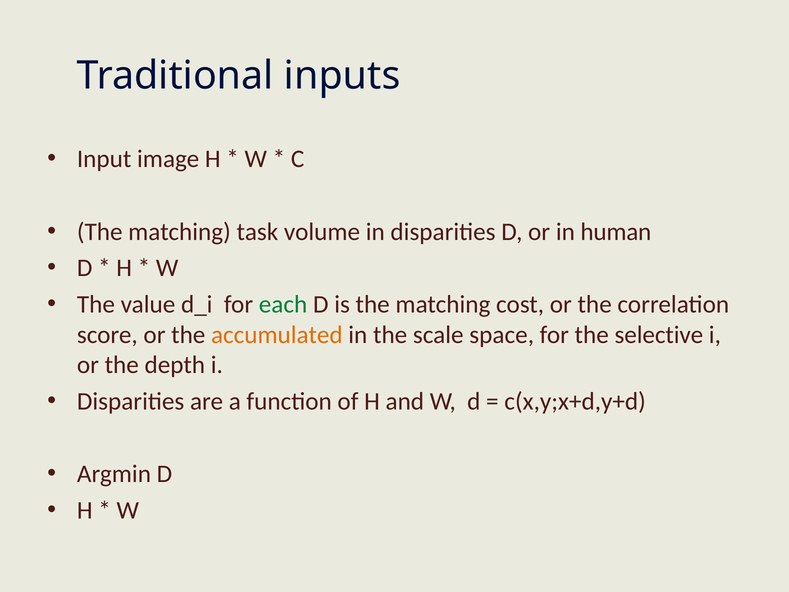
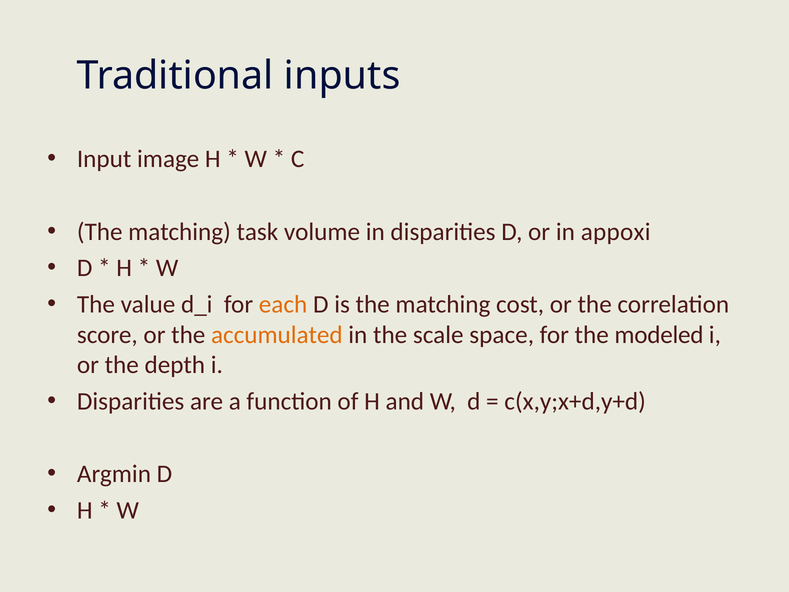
human: human -> appoxi
each colour: green -> orange
selective: selective -> modeled
